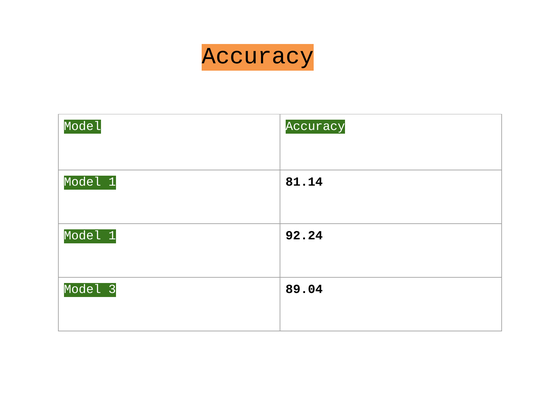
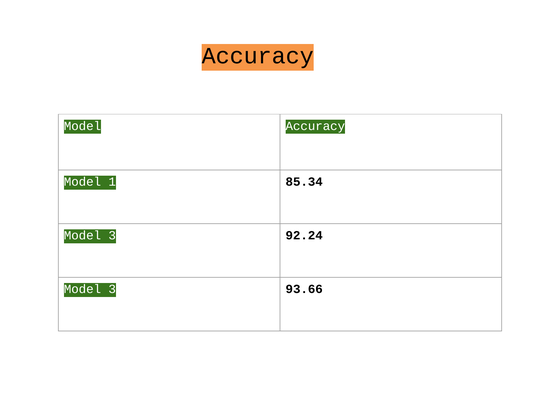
81.14: 81.14 -> 85.34
1 at (112, 236): 1 -> 3
89.04: 89.04 -> 93.66
